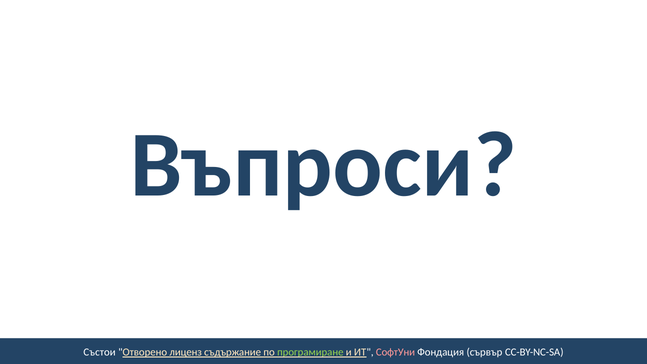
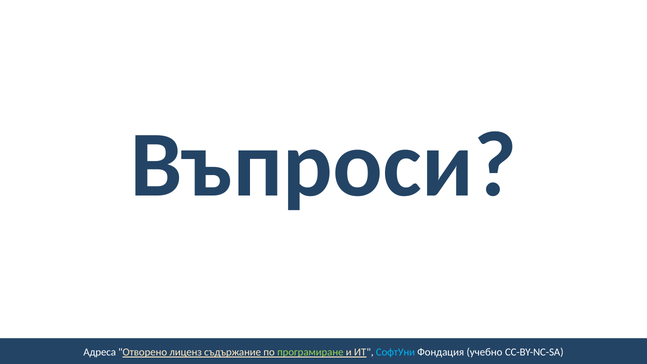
Състои: Състои -> Адреса
СофтУни colour: pink -> light blue
сървър: сървър -> учебно
